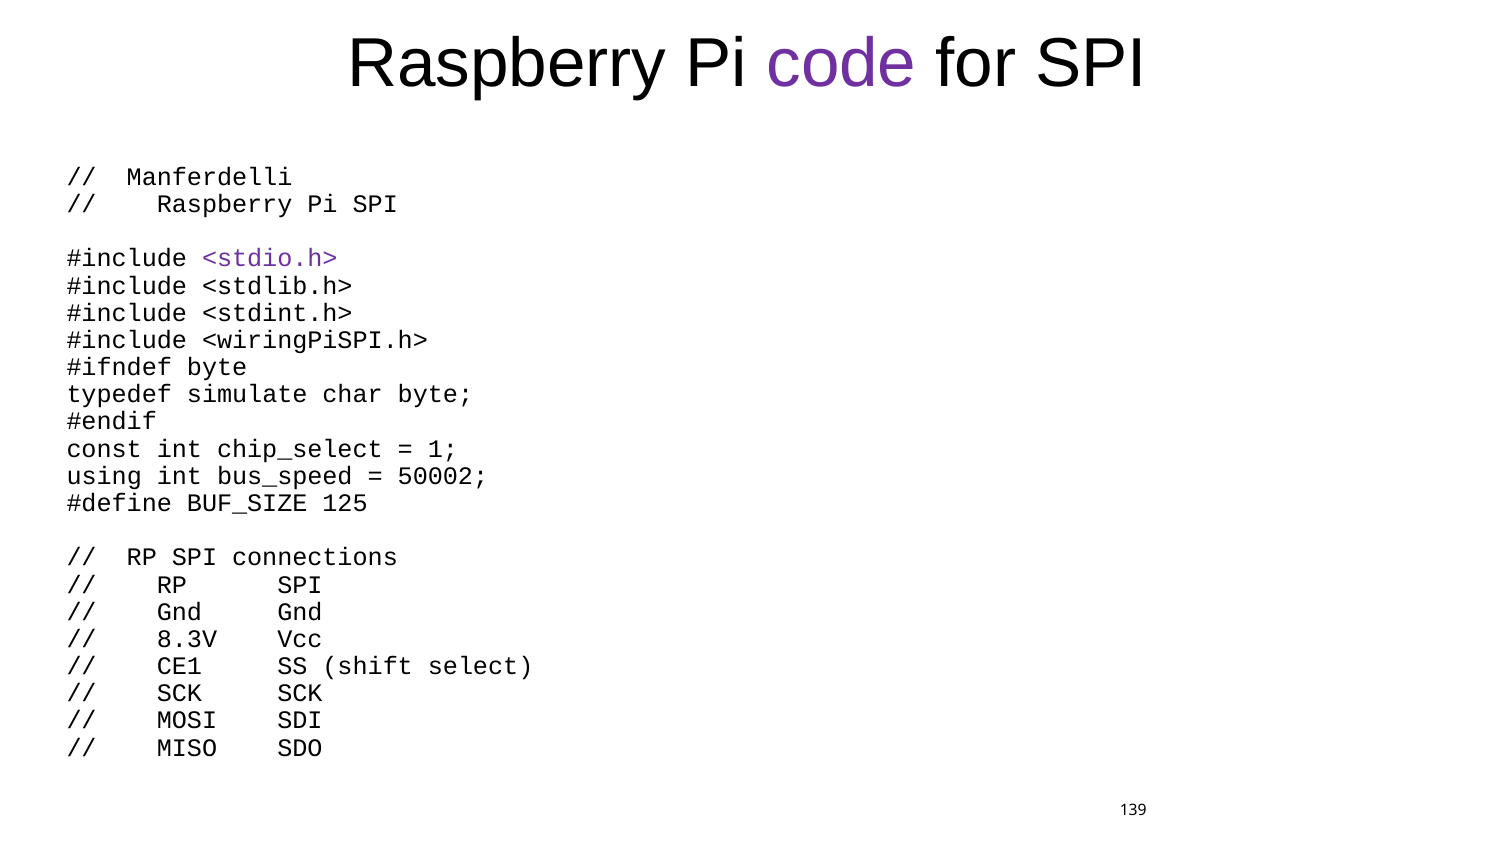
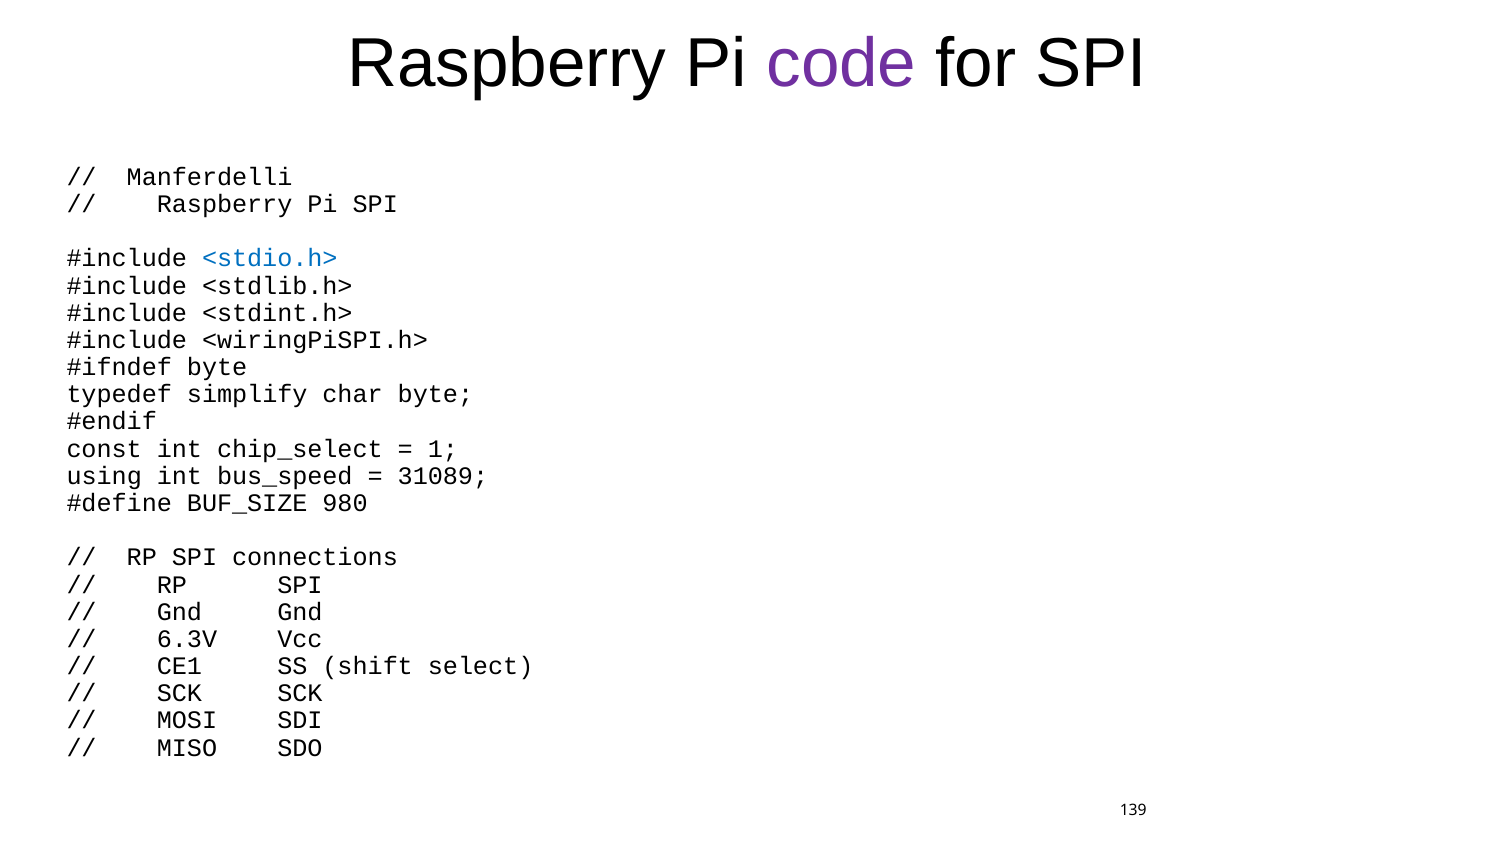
<stdio.h> colour: purple -> blue
simulate: simulate -> simplify
50002: 50002 -> 31089
125: 125 -> 980
8.3V: 8.3V -> 6.3V
